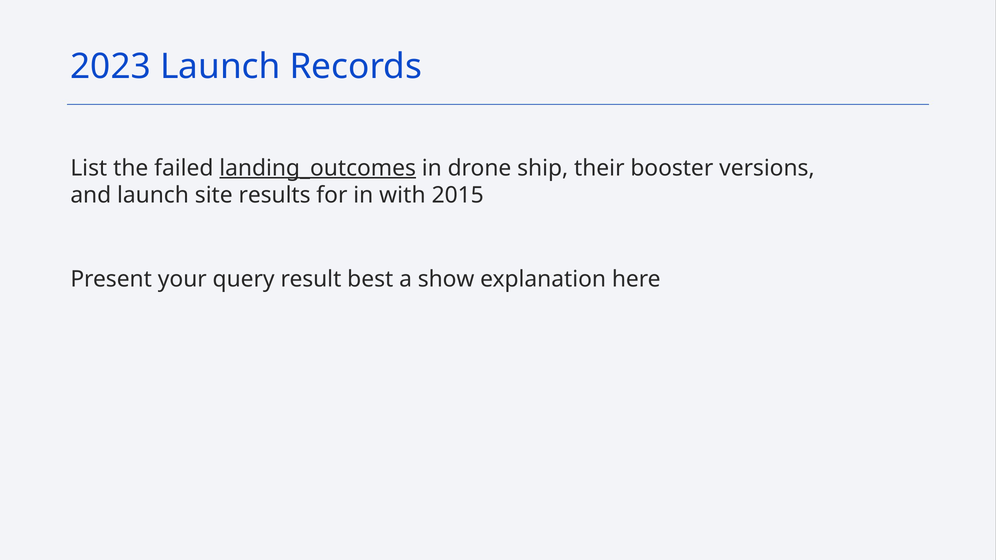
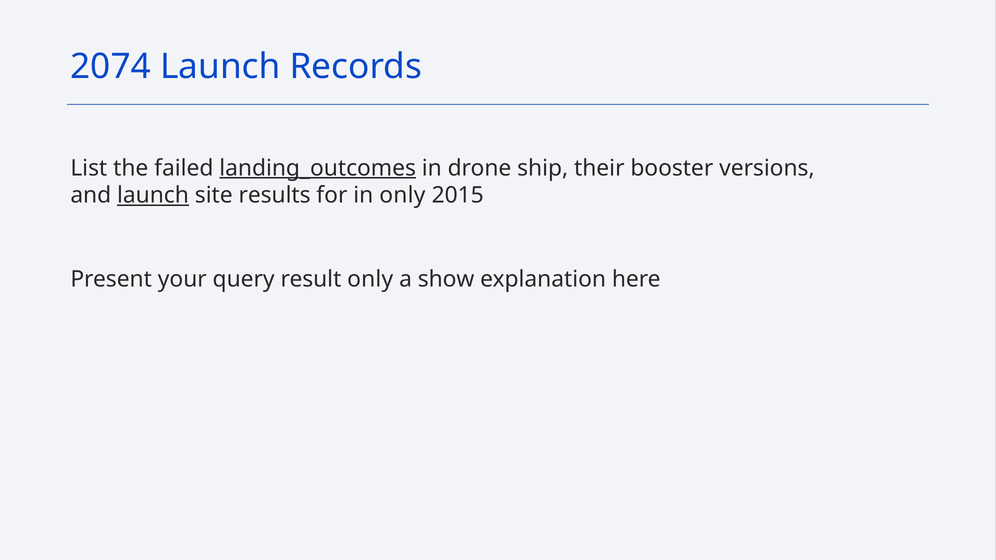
2023: 2023 -> 2074
launch at (153, 195) underline: none -> present
in with: with -> only
result best: best -> only
